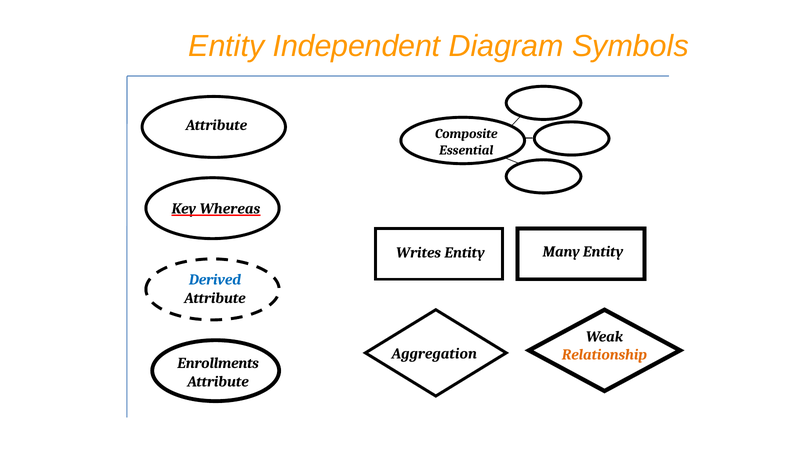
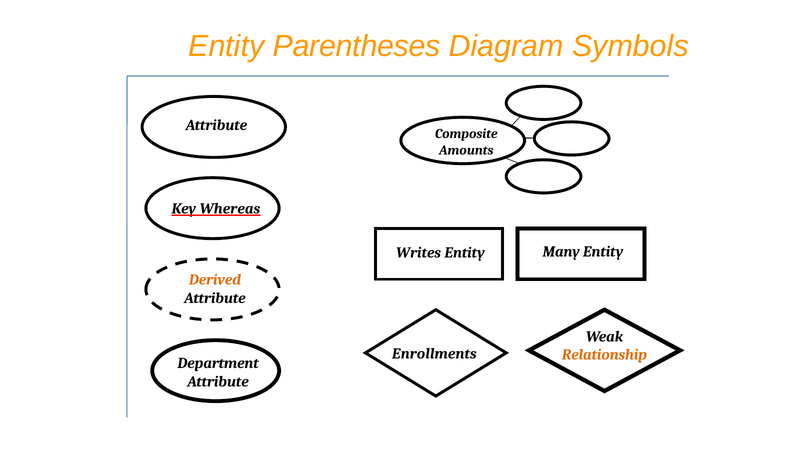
Independent: Independent -> Parentheses
Essential: Essential -> Amounts
Derived colour: blue -> orange
Aggregation: Aggregation -> Enrollments
Enrollments: Enrollments -> Department
